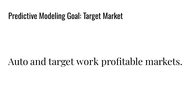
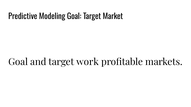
Auto at (18, 62): Auto -> Goal
